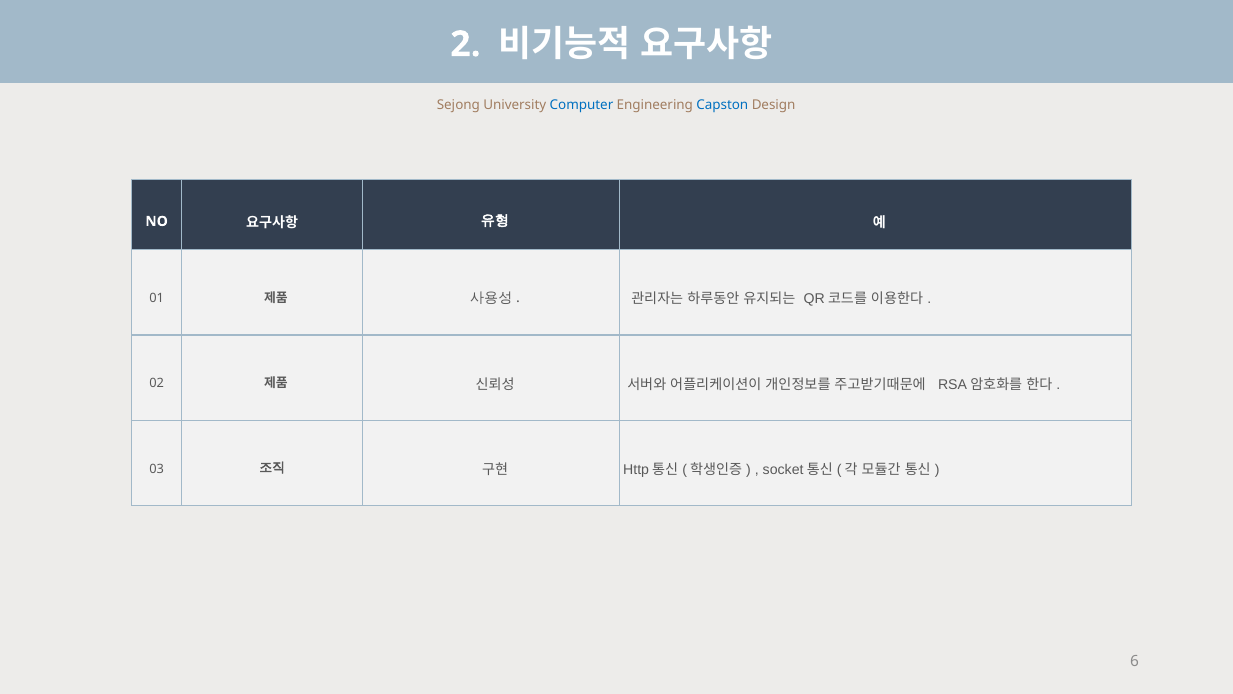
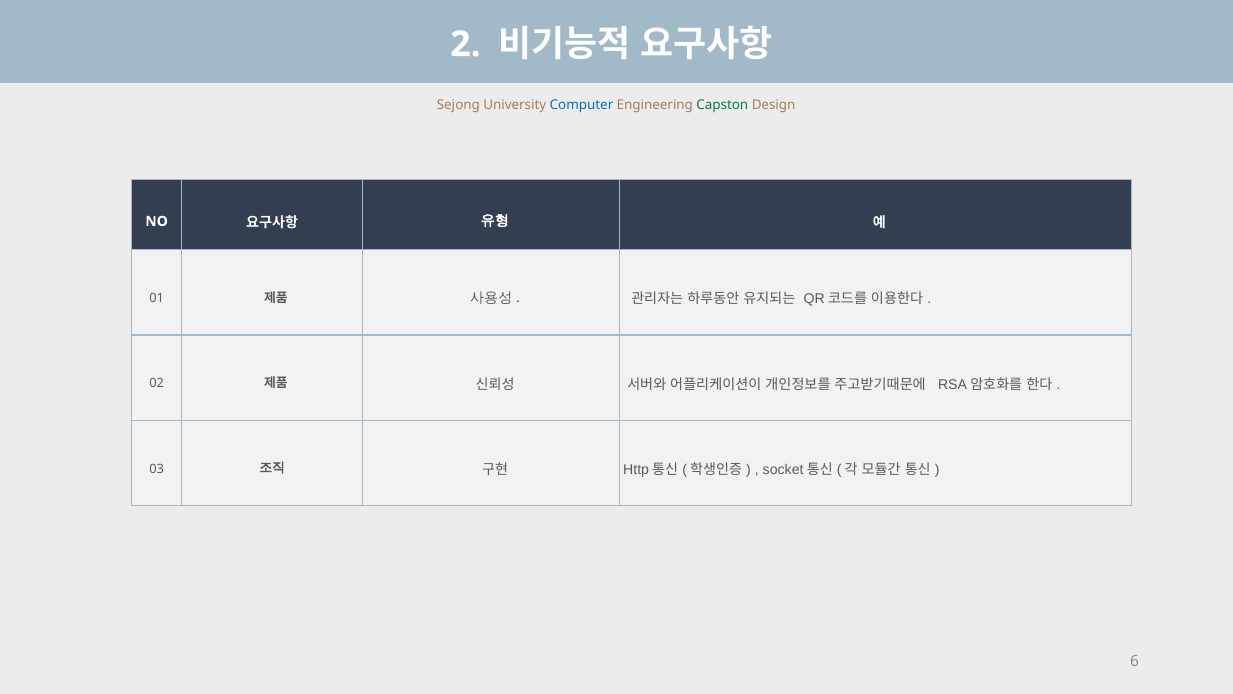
Capston colour: blue -> green
